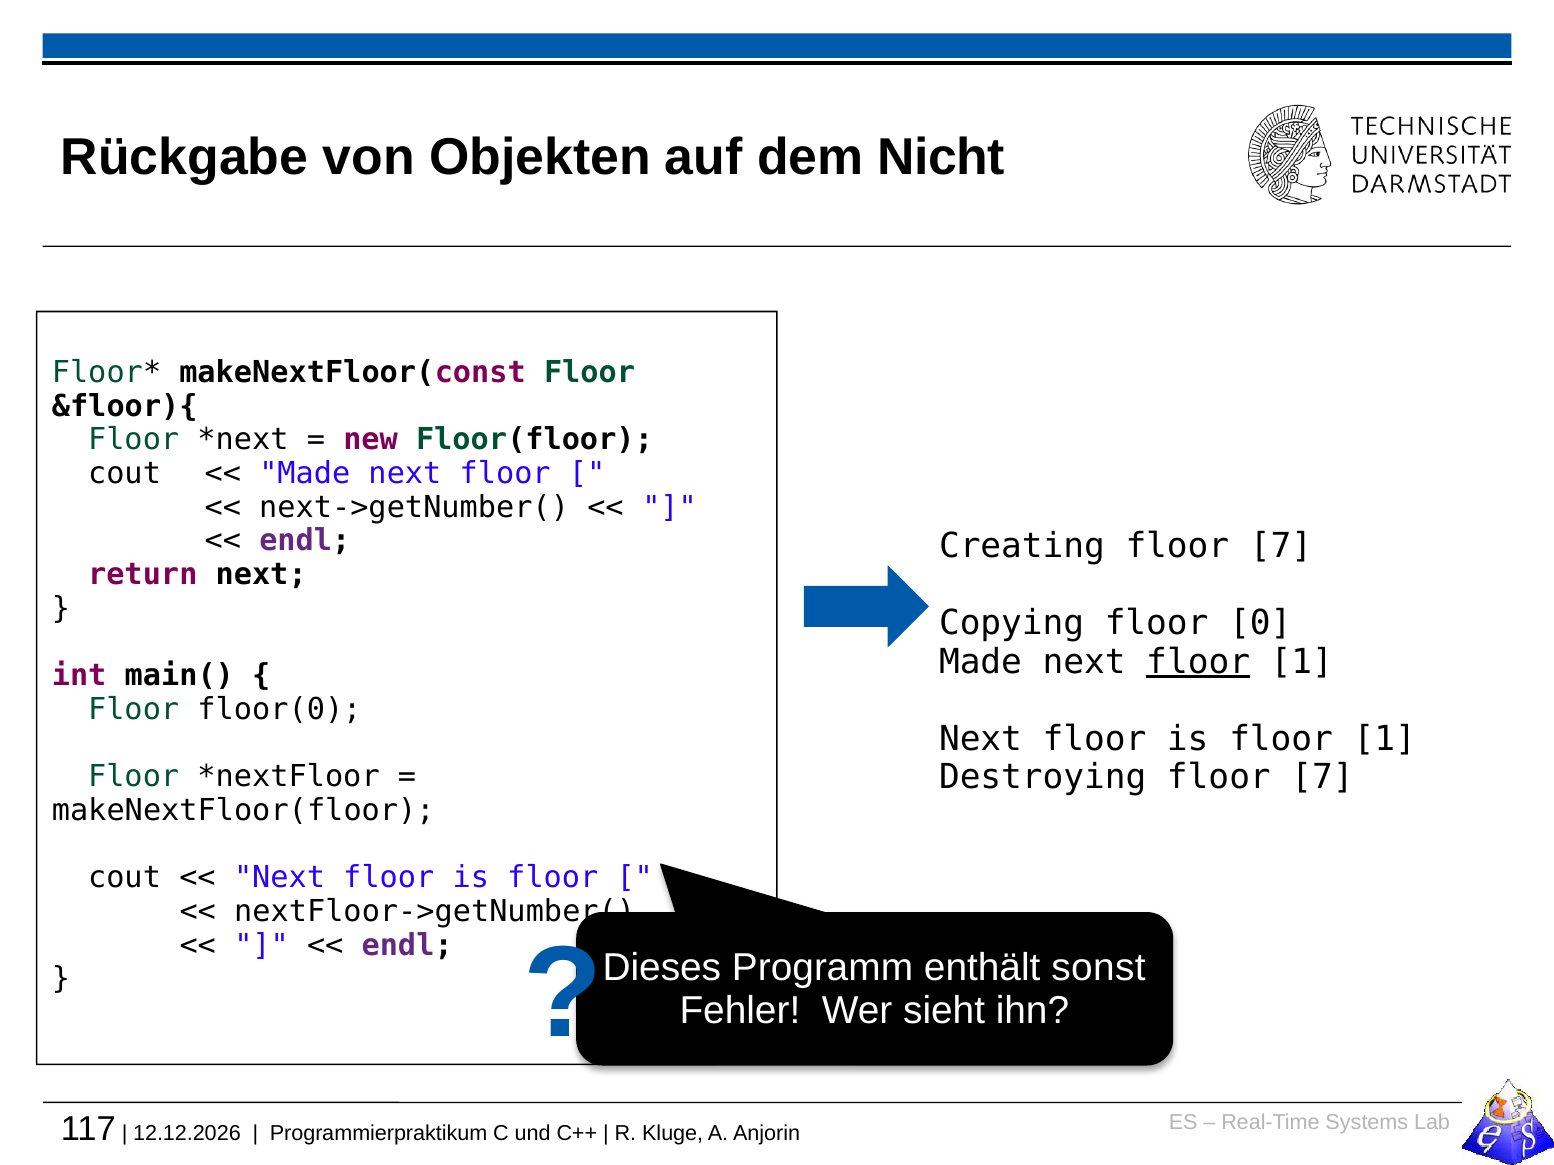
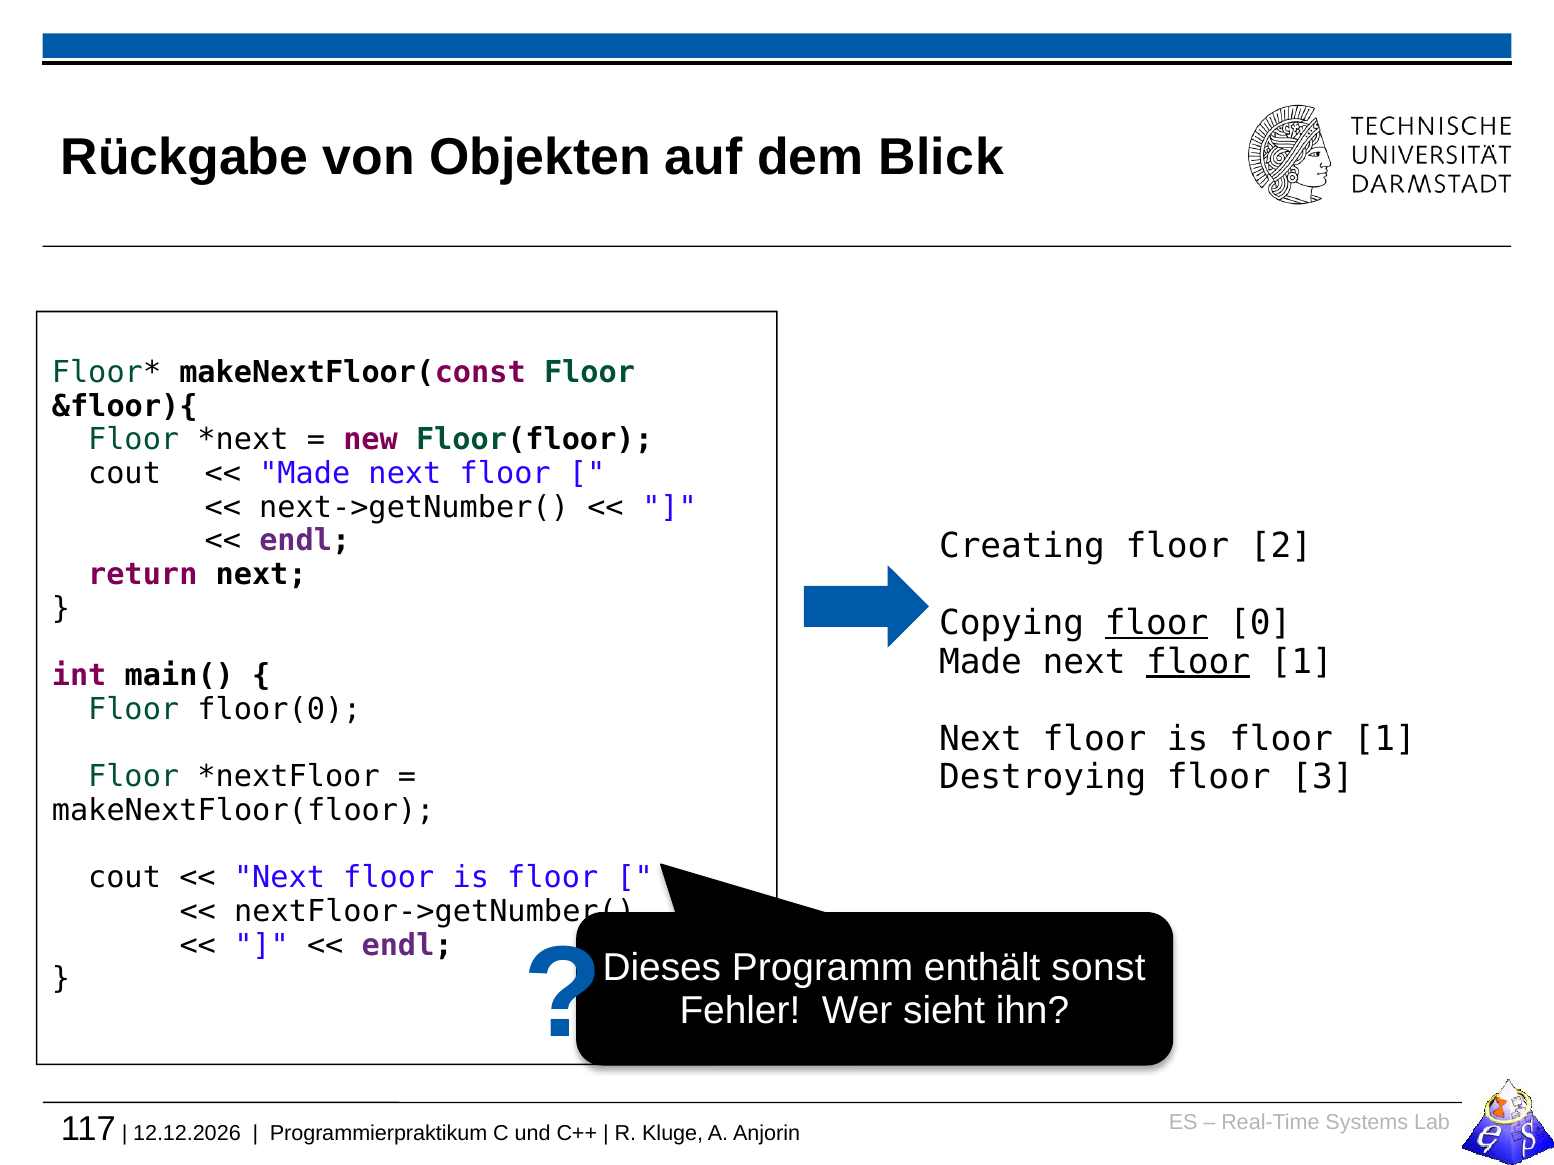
Nicht: Nicht -> Blick
Creating floor 7: 7 -> 2
floor at (1157, 623) underline: none -> present
Destroying floor 7: 7 -> 3
